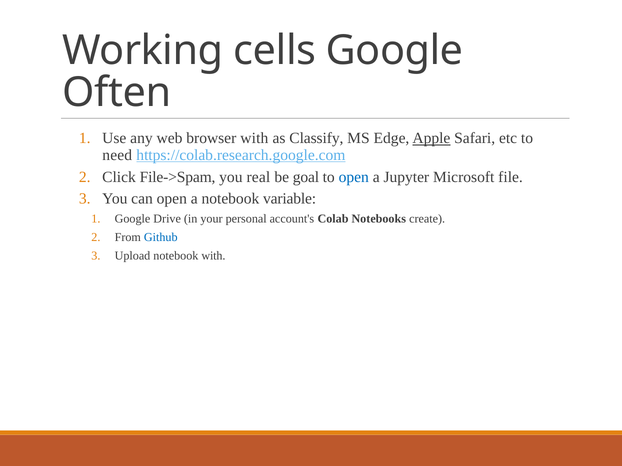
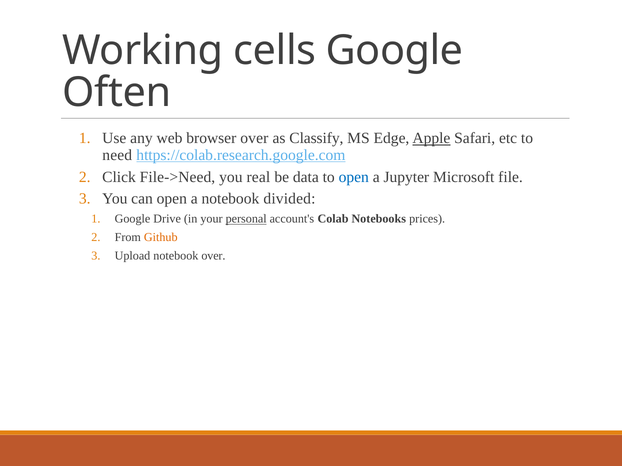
browser with: with -> over
File->Spam: File->Spam -> File->Need
goal: goal -> data
variable: variable -> divided
personal underline: none -> present
create: create -> prices
Github colour: blue -> orange
notebook with: with -> over
